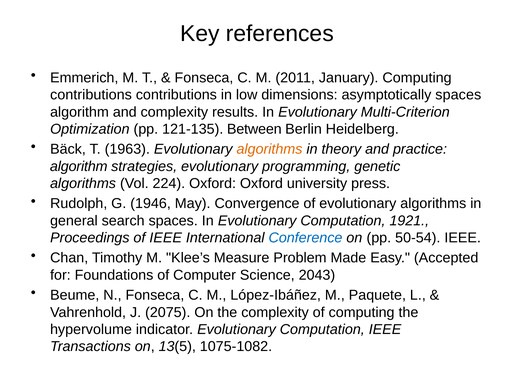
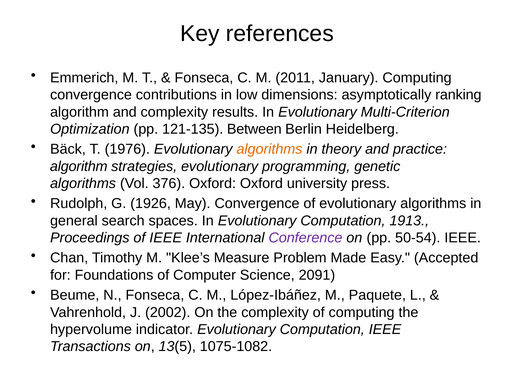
contributions at (91, 95): contributions -> convergence
asymptotically spaces: spaces -> ranking
1963: 1963 -> 1976
224: 224 -> 376
1946: 1946 -> 1926
1921: 1921 -> 1913
Conference colour: blue -> purple
2043: 2043 -> 2091
2075: 2075 -> 2002
